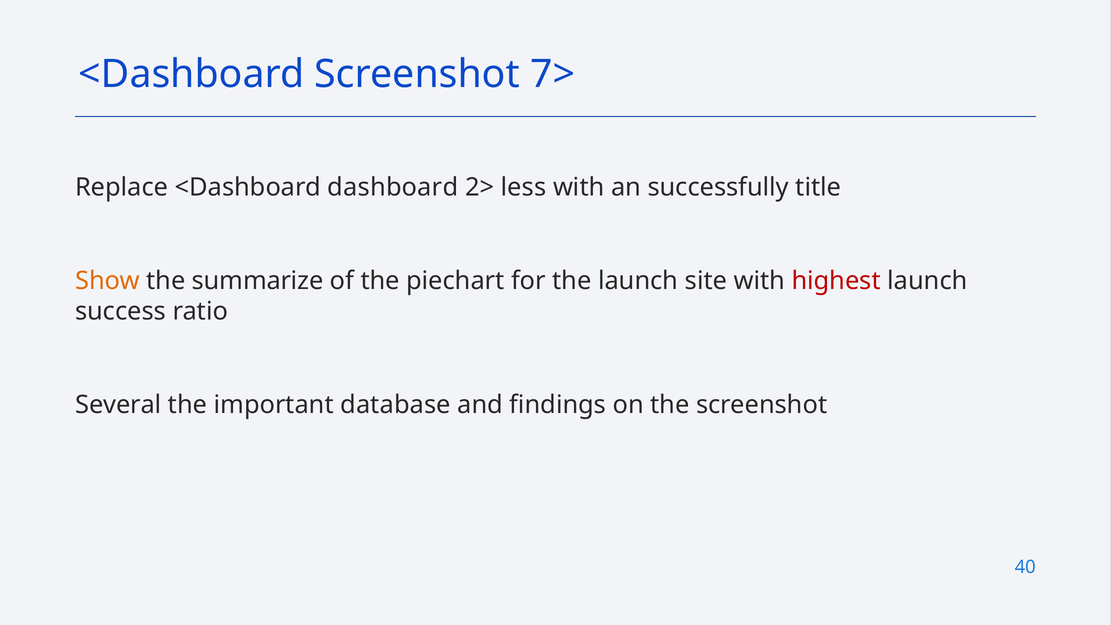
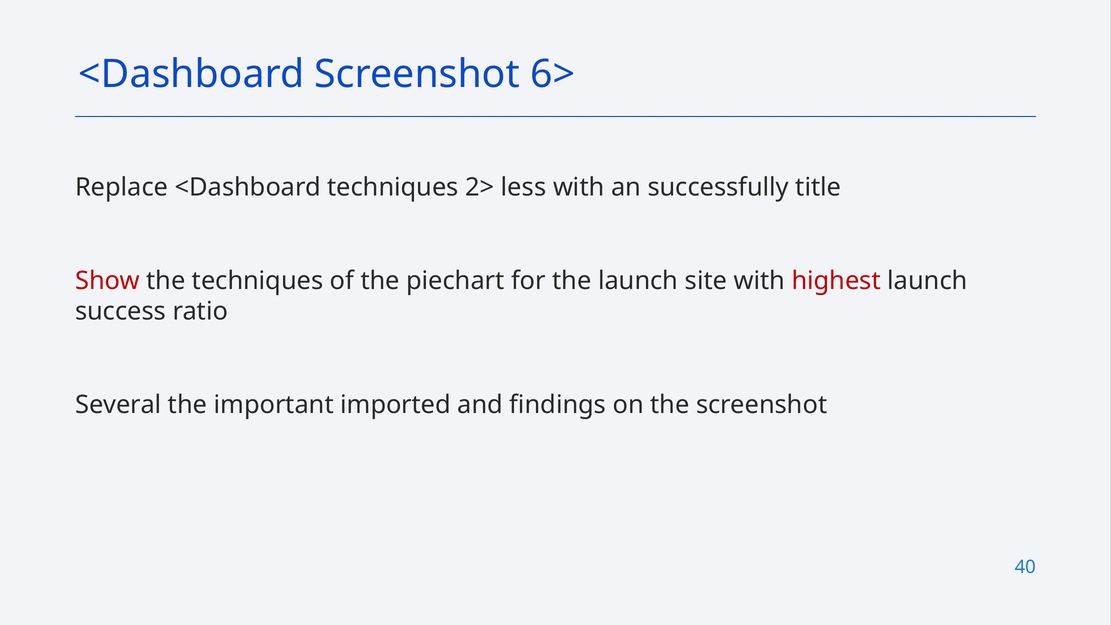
7>: 7> -> 6>
<Dashboard dashboard: dashboard -> techniques
Show colour: orange -> red
the summarize: summarize -> techniques
database: database -> imported
